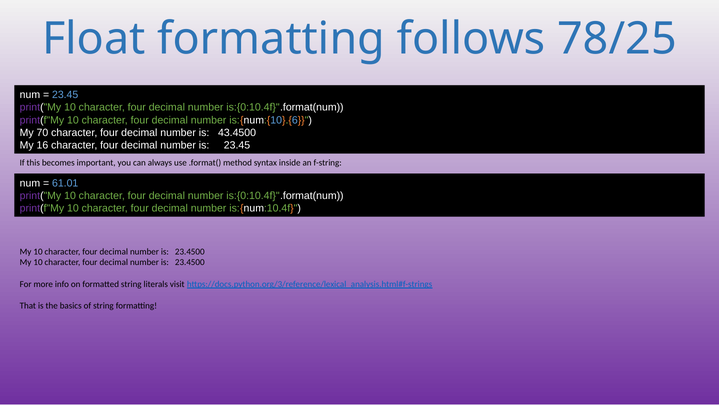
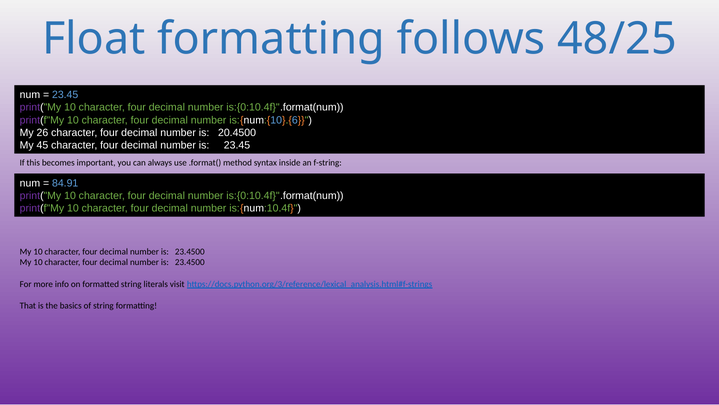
78/25: 78/25 -> 48/25
70: 70 -> 26
43.4500: 43.4500 -> 20.4500
16: 16 -> 45
61.01: 61.01 -> 84.91
